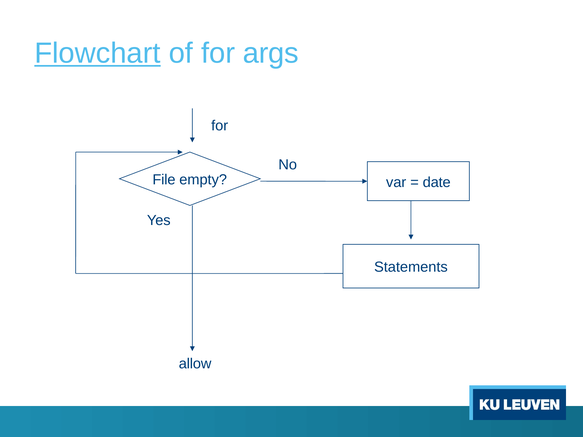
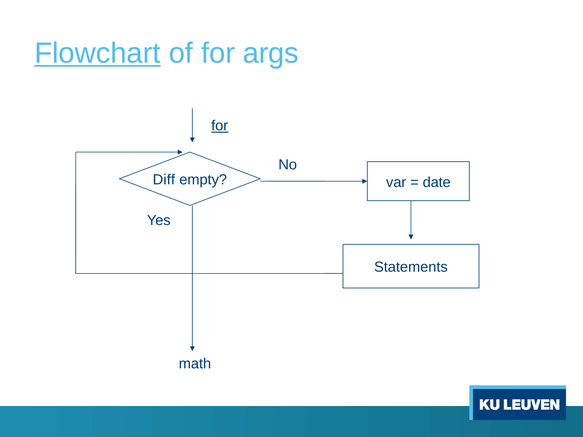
for at (220, 126) underline: none -> present
File: File -> Diff
allow: allow -> math
